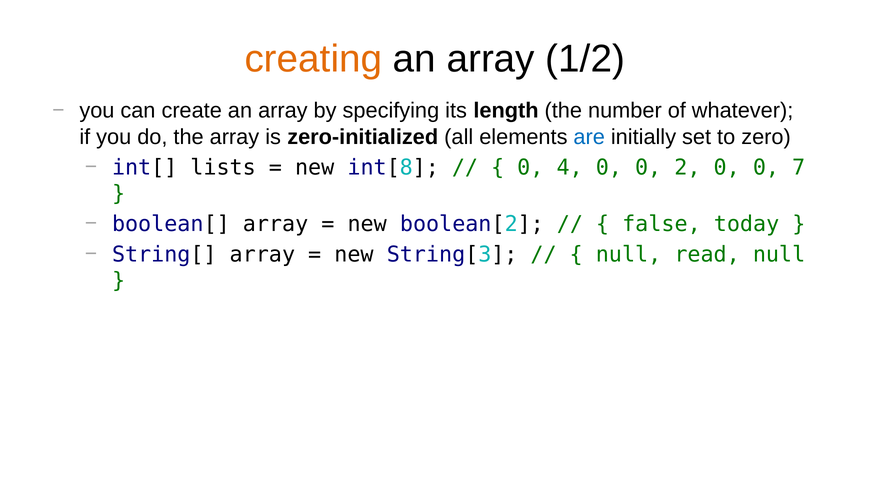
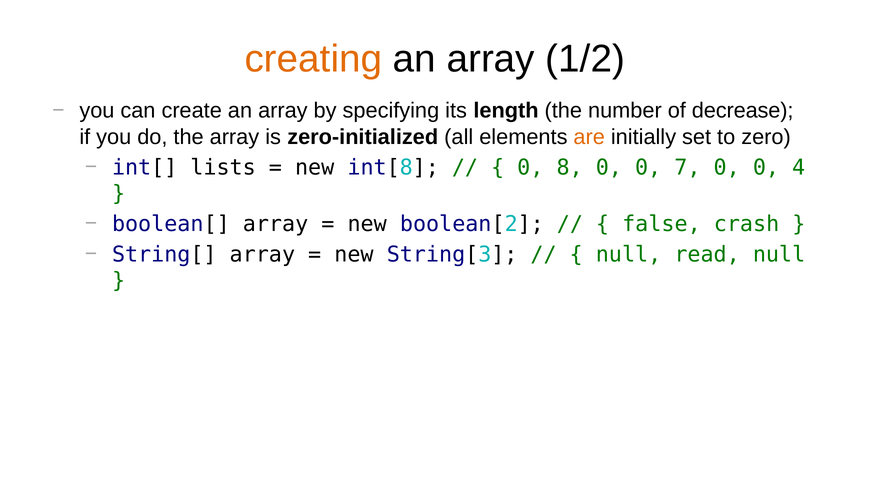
whatever: whatever -> decrease
are colour: blue -> orange
4: 4 -> 8
2: 2 -> 7
7: 7 -> 4
today: today -> crash
